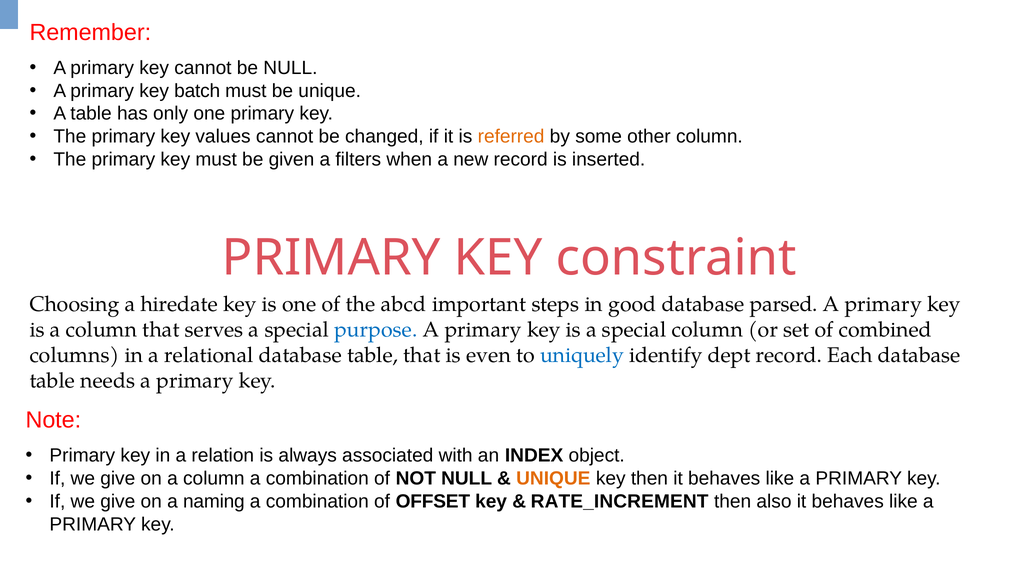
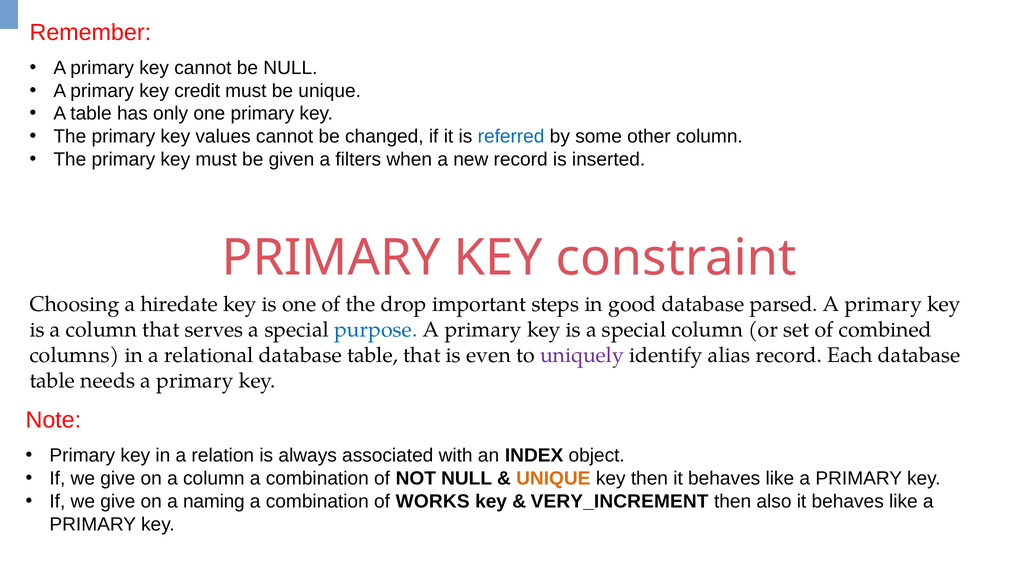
batch: batch -> credit
referred colour: orange -> blue
abcd: abcd -> drop
uniquely colour: blue -> purple
dept: dept -> alias
OFFSET: OFFSET -> WORKS
RATE_INCREMENT: RATE_INCREMENT -> VERY_INCREMENT
